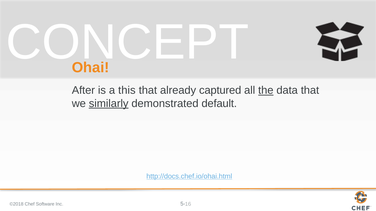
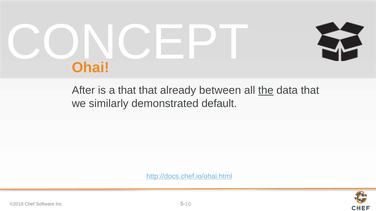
a this: this -> that
captured: captured -> between
similarly underline: present -> none
